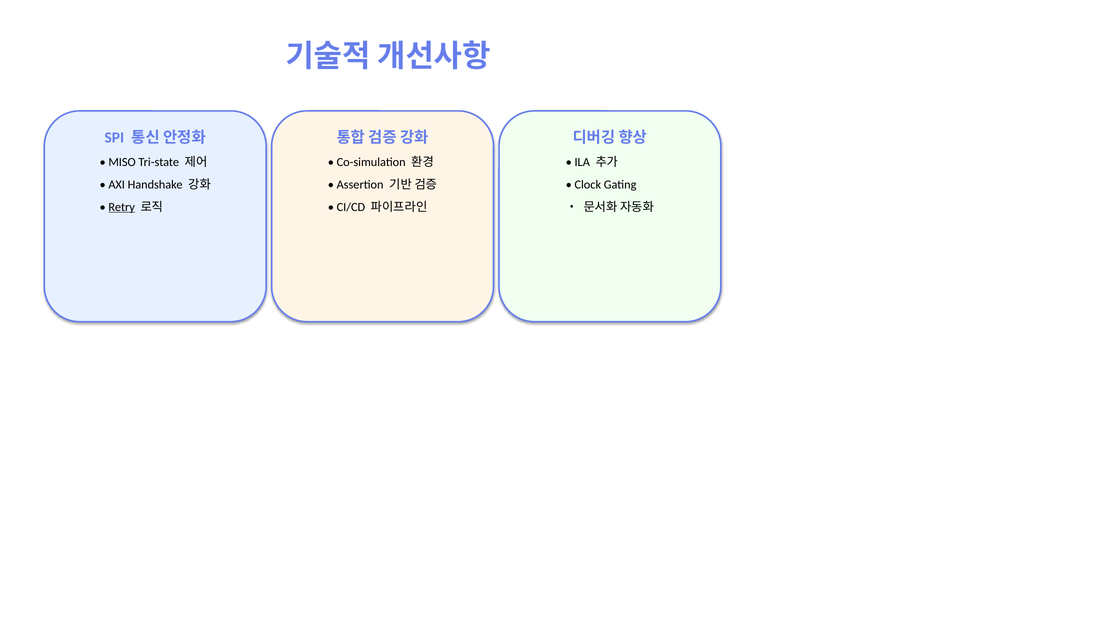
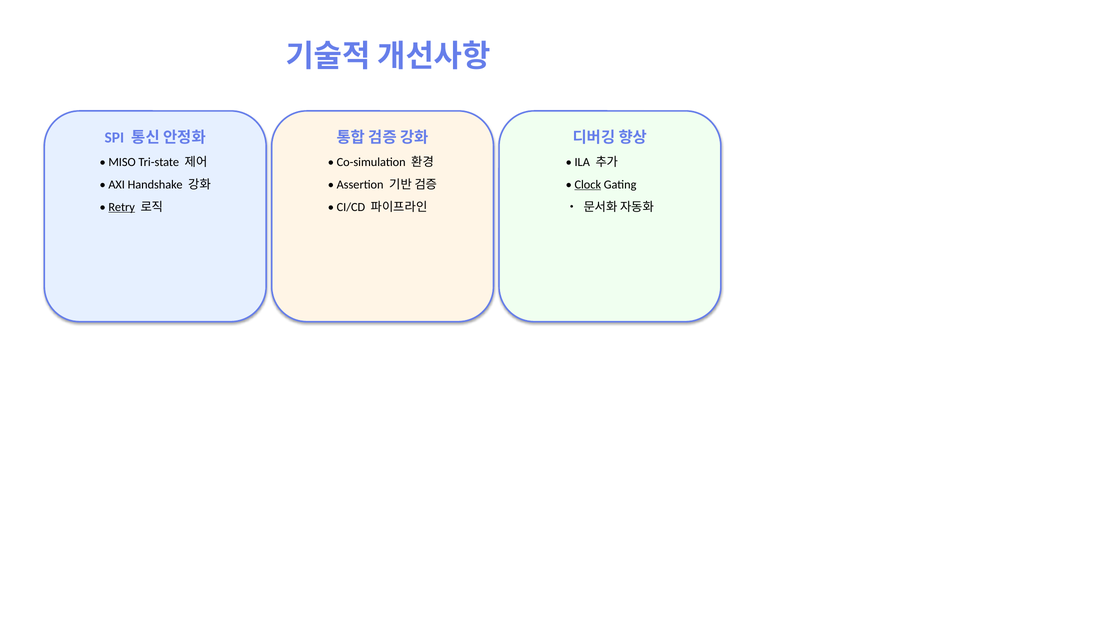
Clock underline: none -> present
